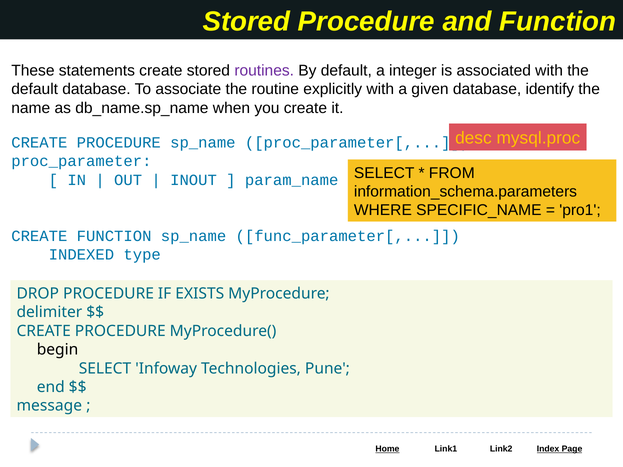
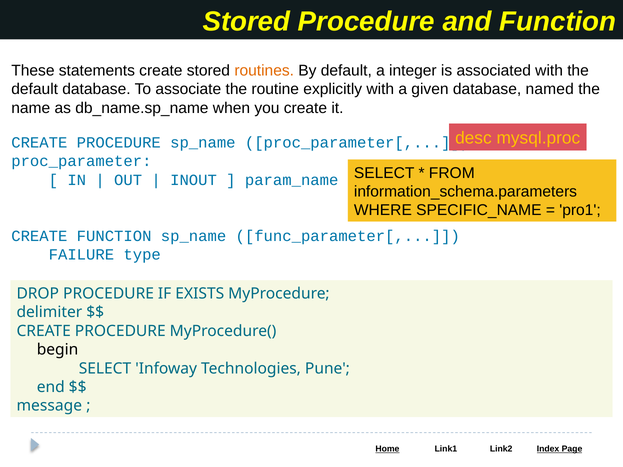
routines colour: purple -> orange
identify: identify -> named
INDEXED: INDEXED -> FAILURE
